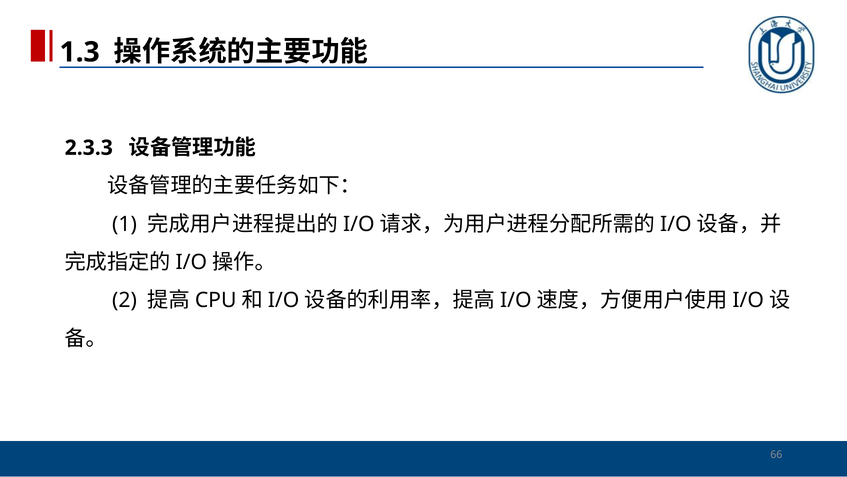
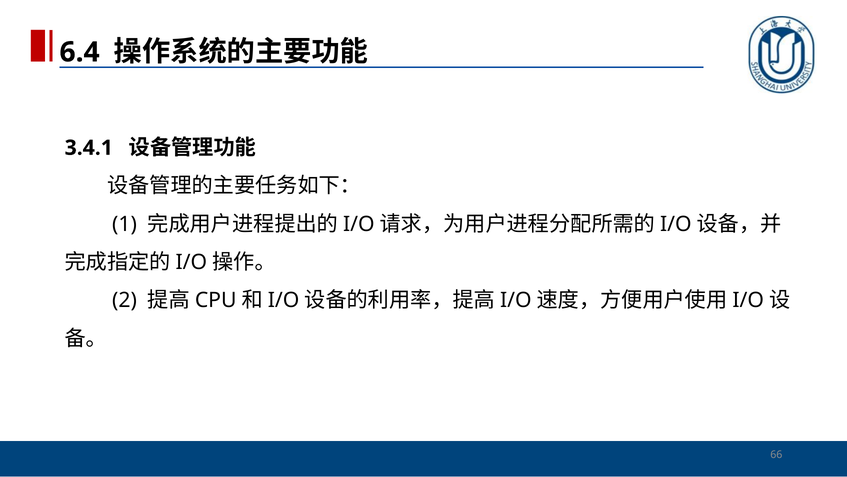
1.3: 1.3 -> 6.4
2.3.3: 2.3.3 -> 3.4.1
